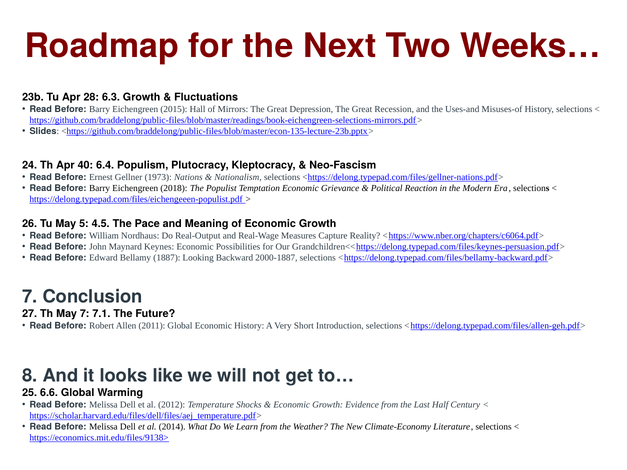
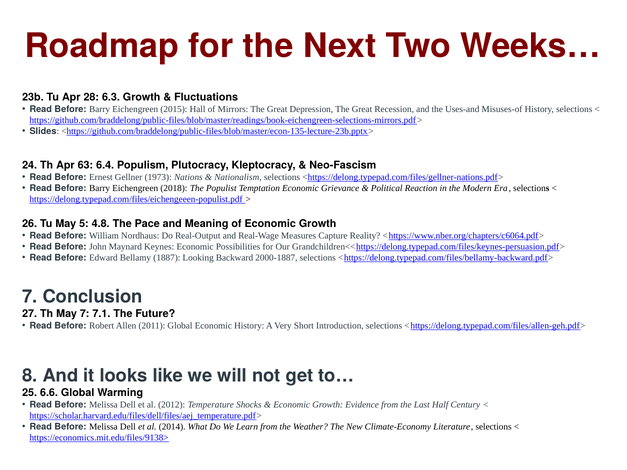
40: 40 -> 63
4.5: 4.5 -> 4.8
